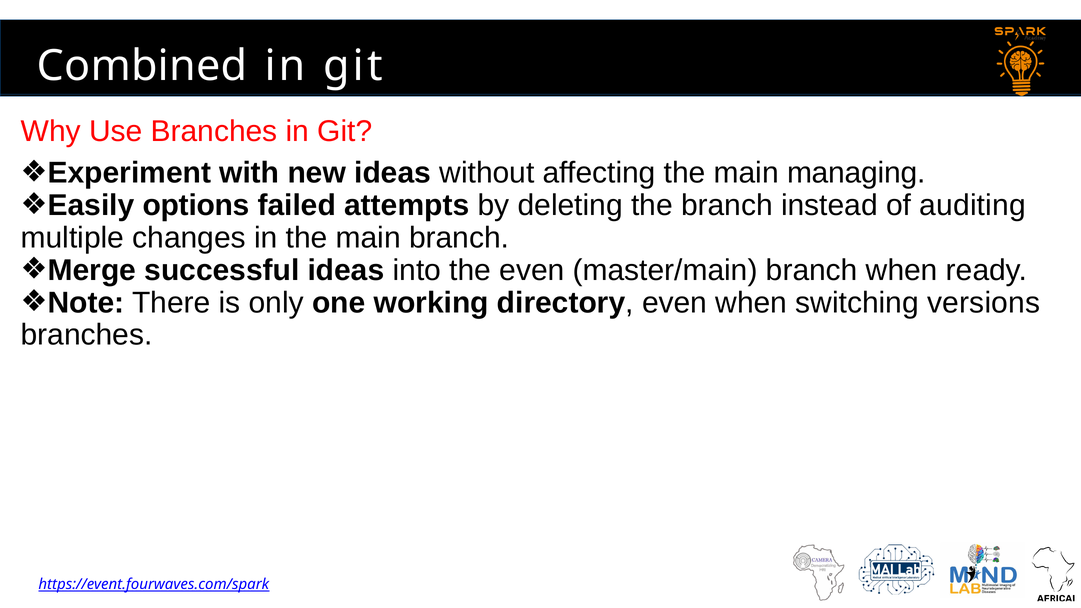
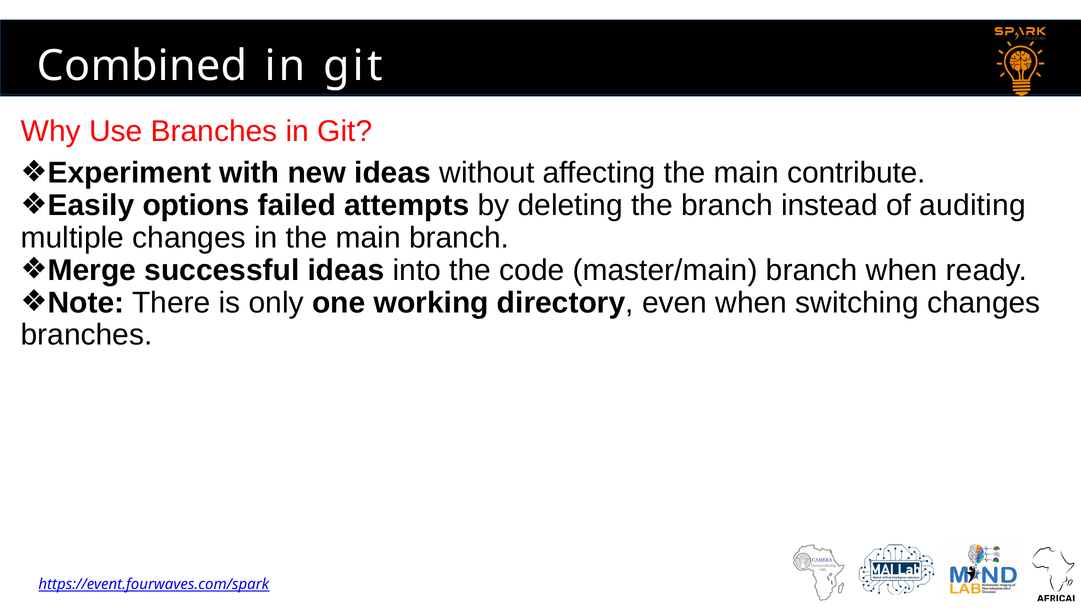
managing: managing -> contribute
the even: even -> code
switching versions: versions -> changes
